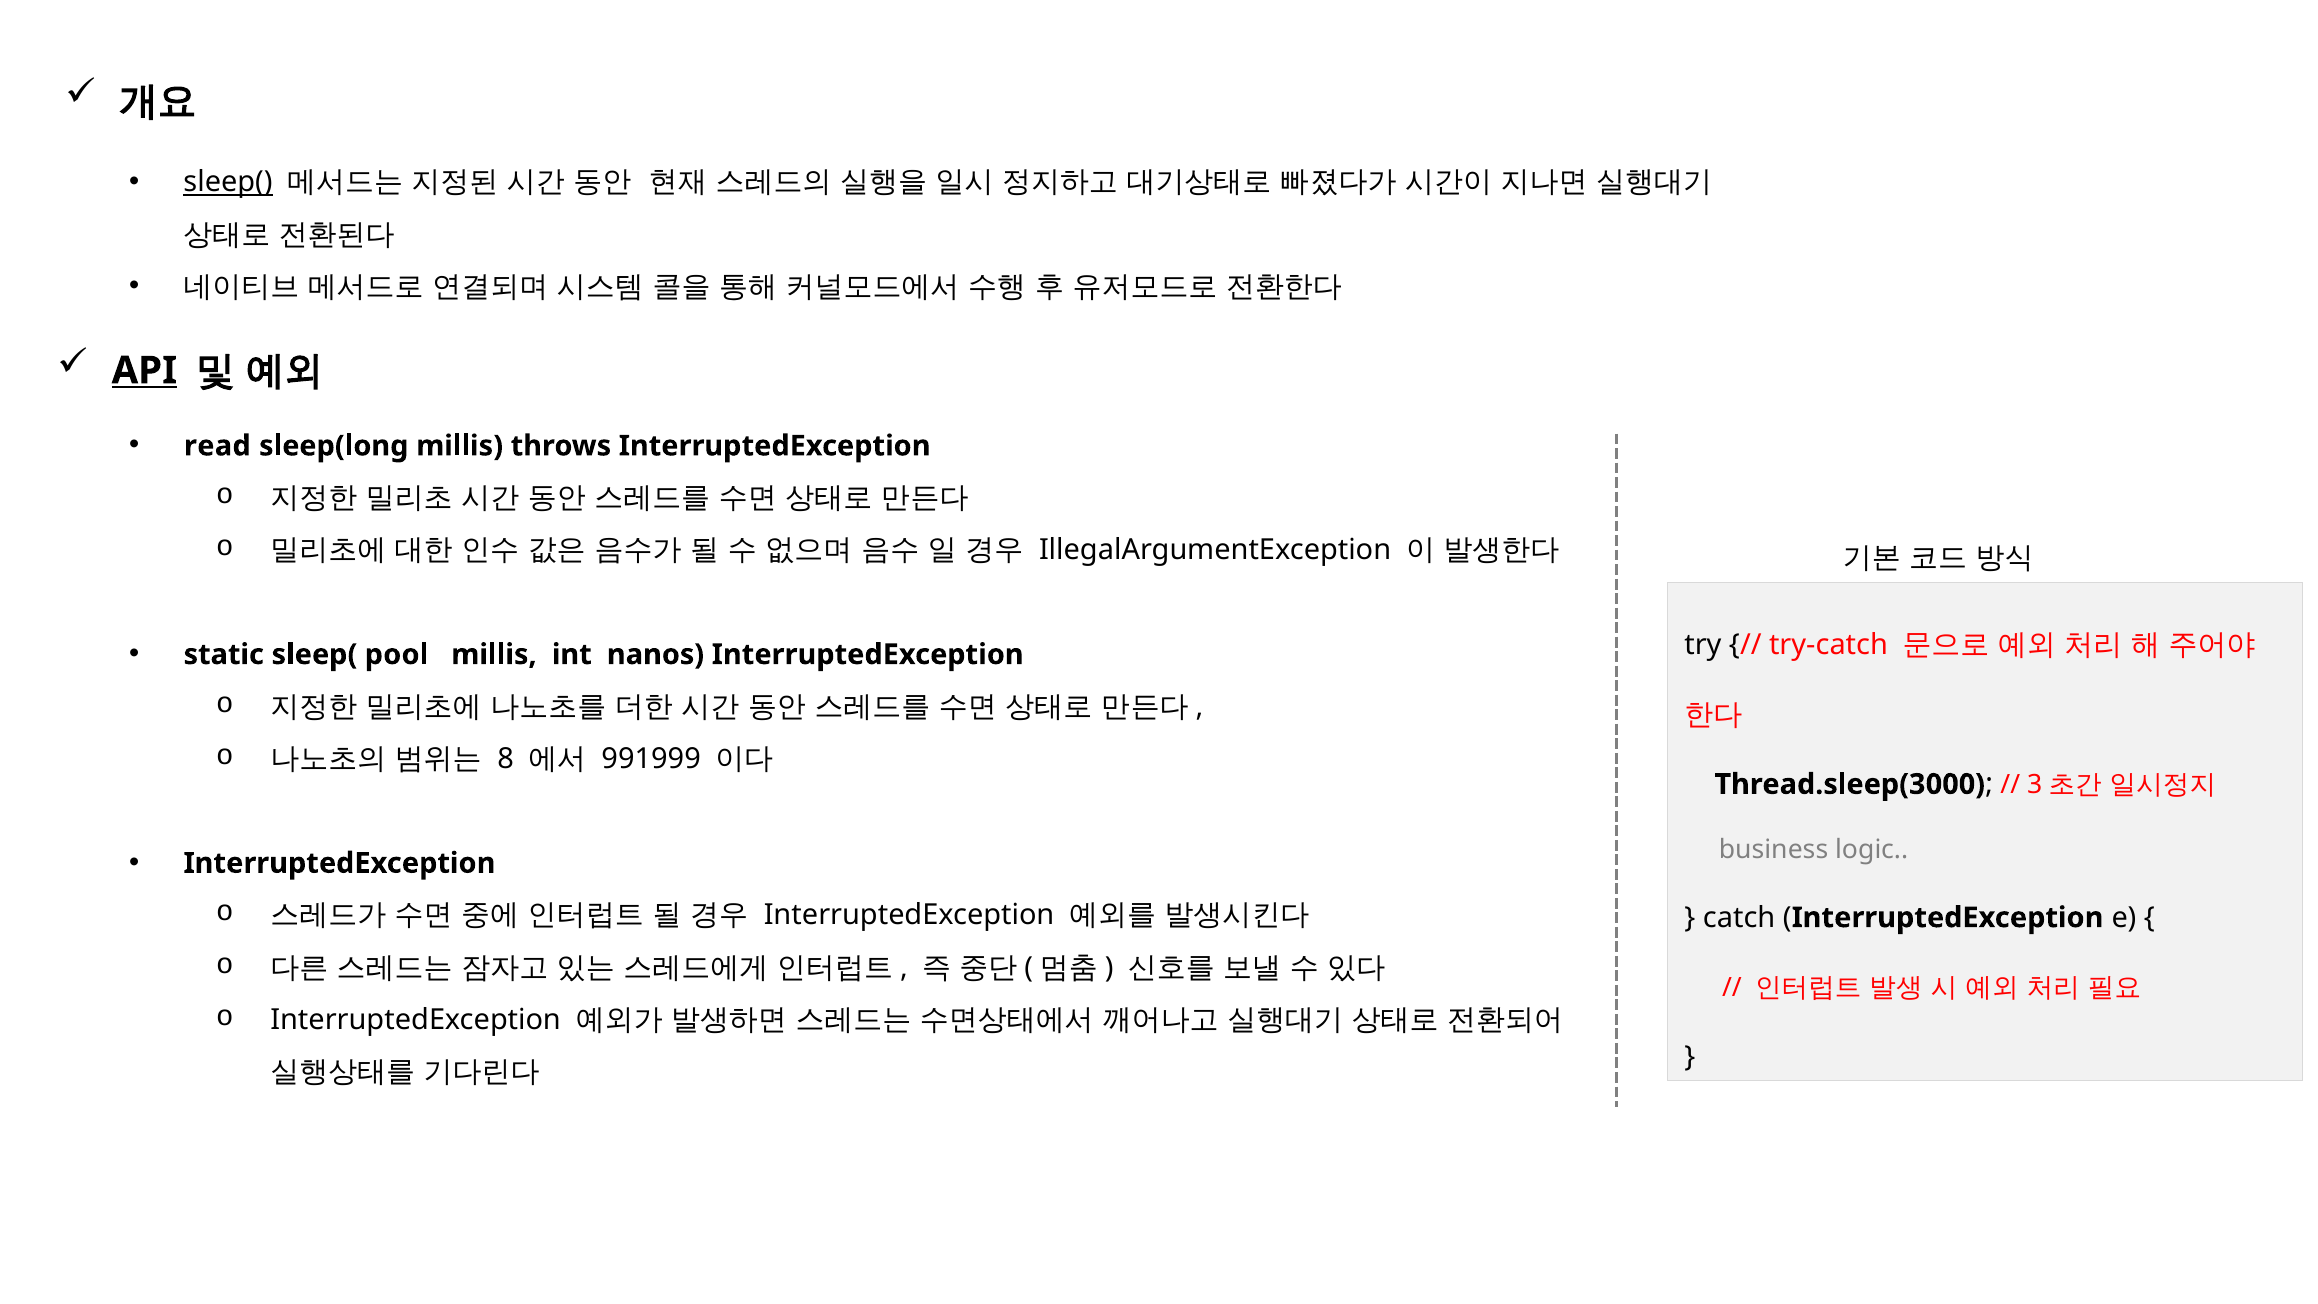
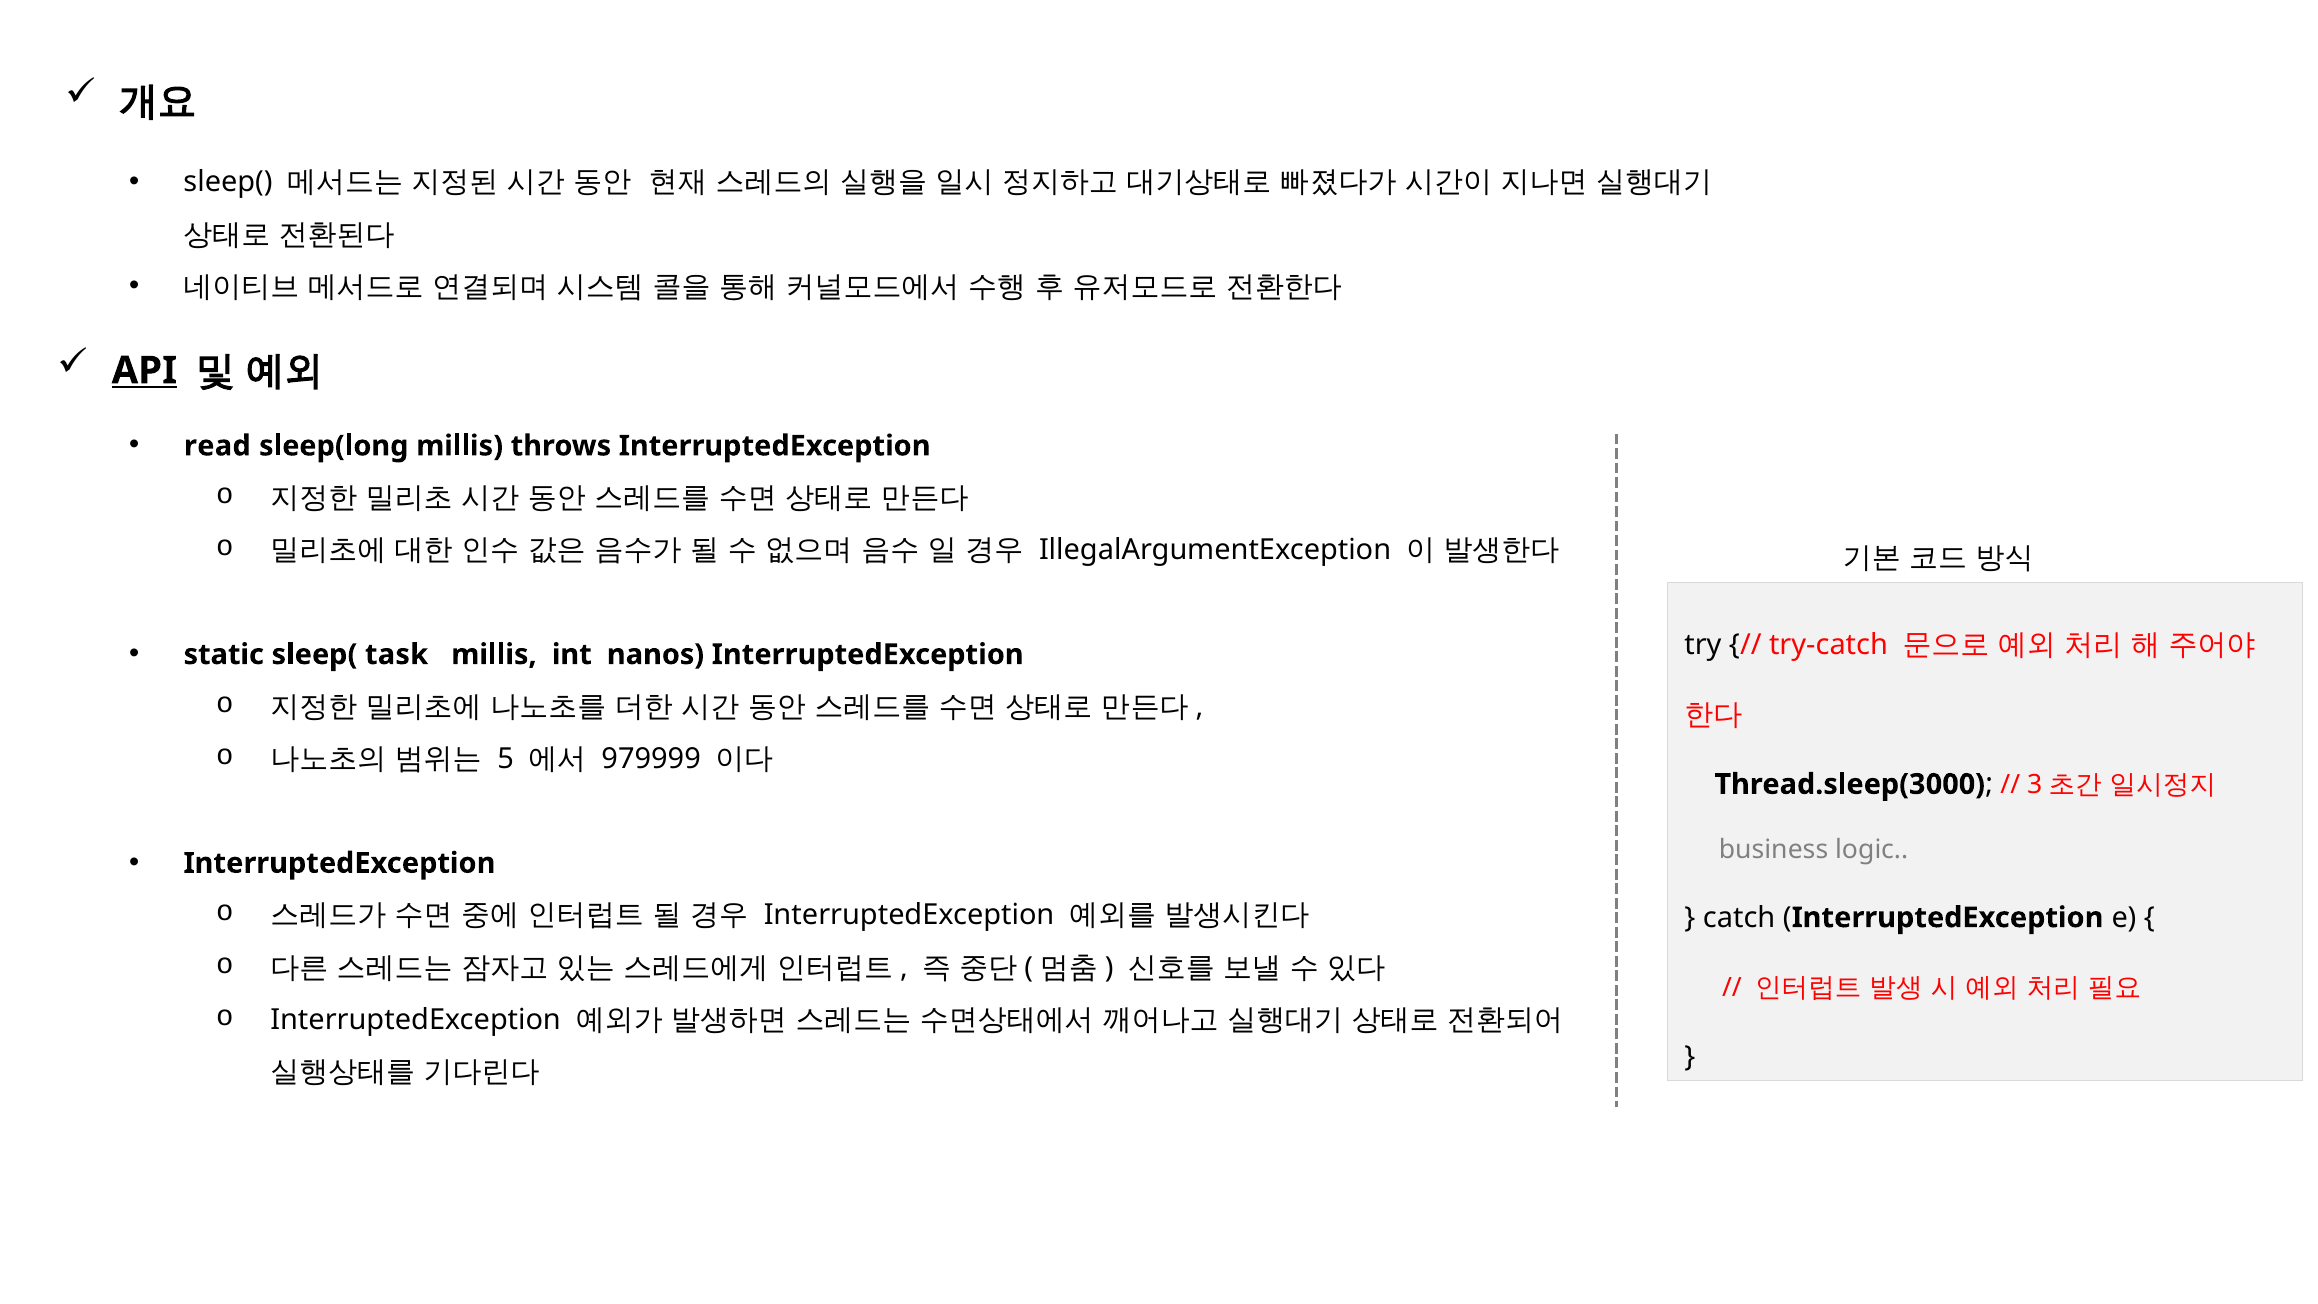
sleep( at (228, 182) underline: present -> none
pool: pool -> task
8: 8 -> 5
991999: 991999 -> 979999
